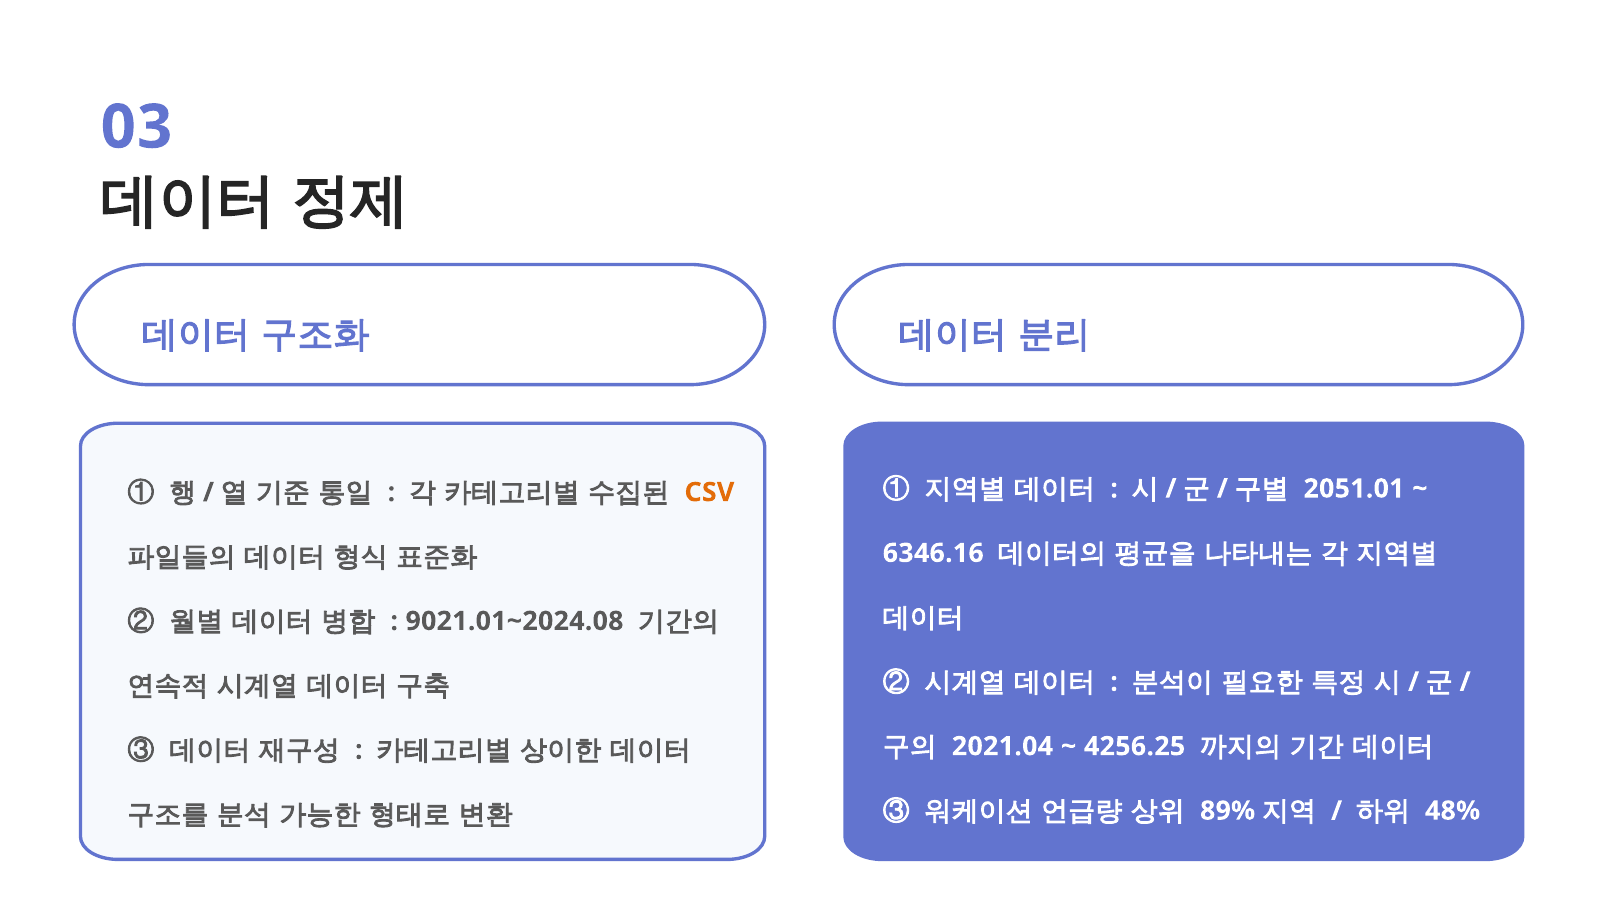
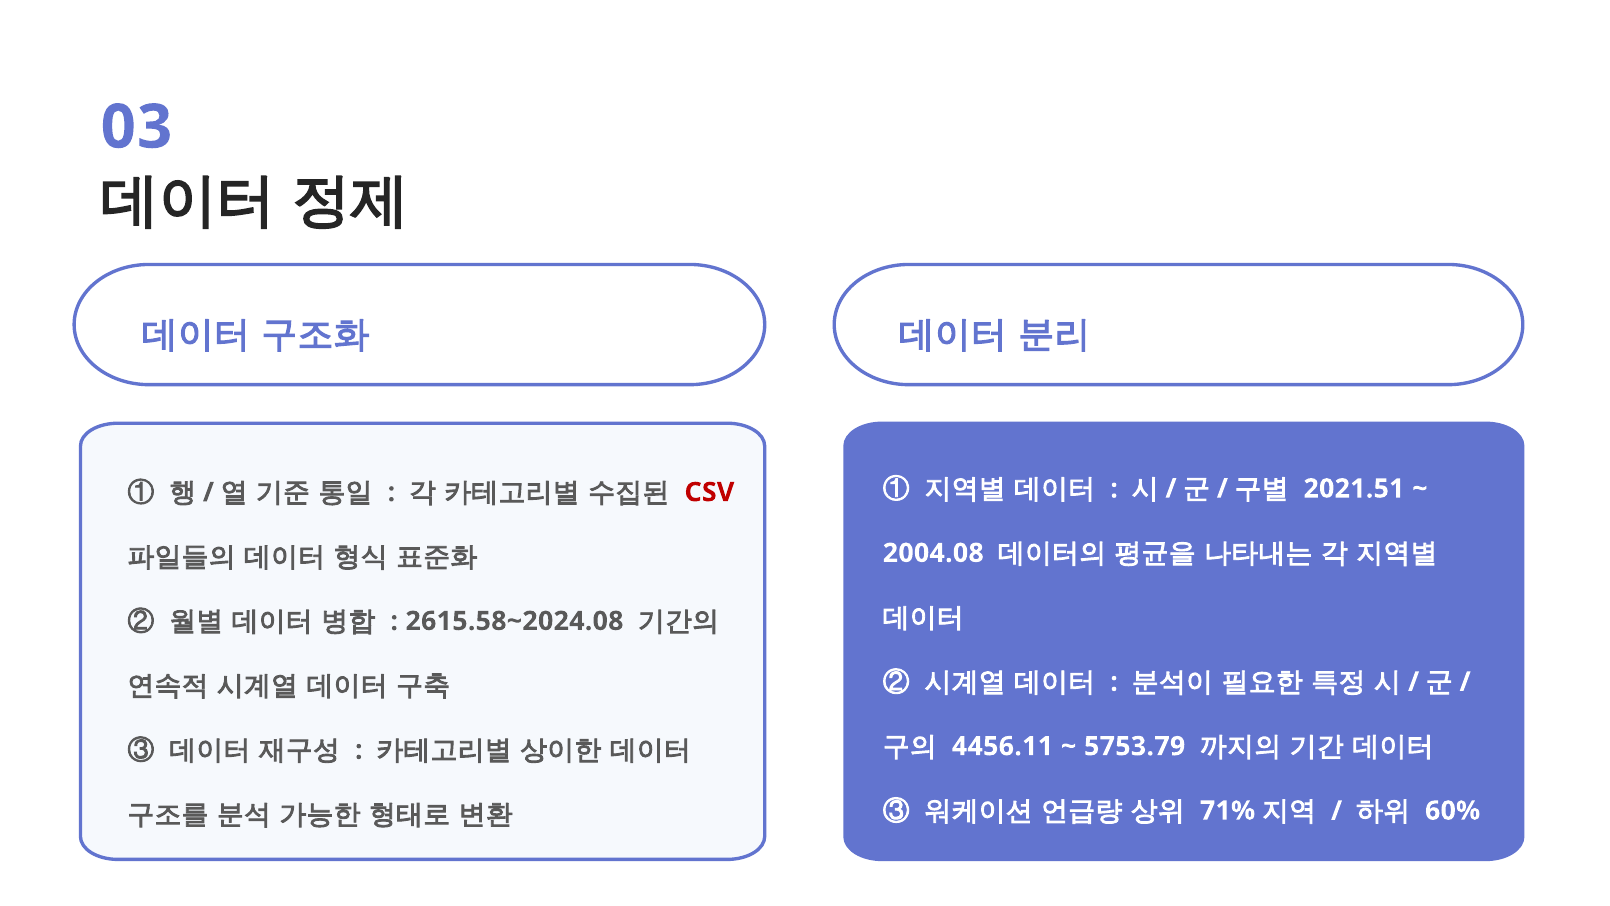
2051.01: 2051.01 -> 2021.51
CSV colour: orange -> red
6346.16: 6346.16 -> 2004.08
9021.01~2024.08: 9021.01~2024.08 -> 2615.58~2024.08
2021.04: 2021.04 -> 4456.11
4256.25: 4256.25 -> 5753.79
89%: 89% -> 71%
48%: 48% -> 60%
